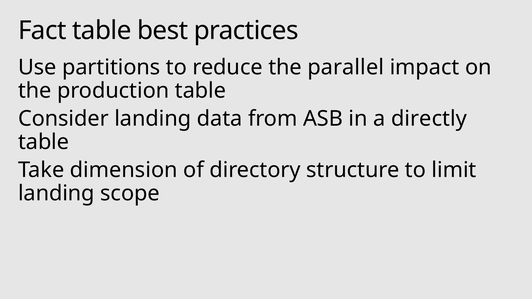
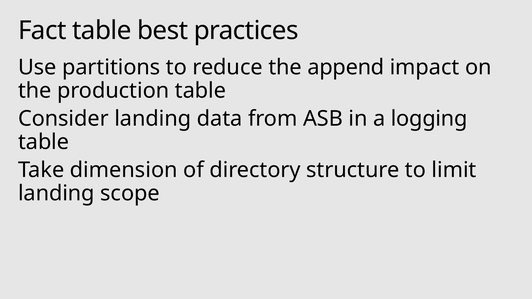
parallel: parallel -> append
directly: directly -> logging
